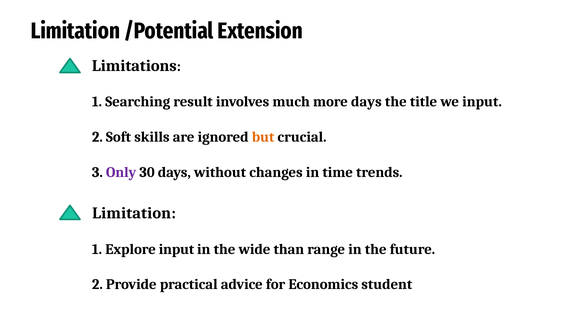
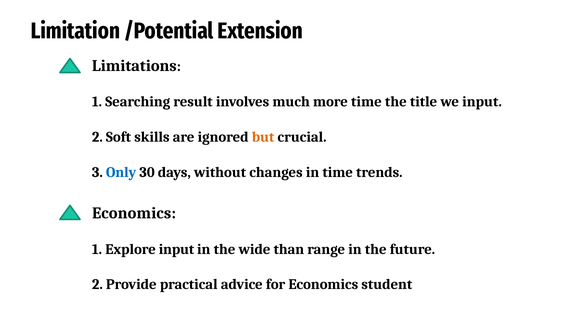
more days: days -> time
Only colour: purple -> blue
Limitation at (134, 213): Limitation -> Economics
